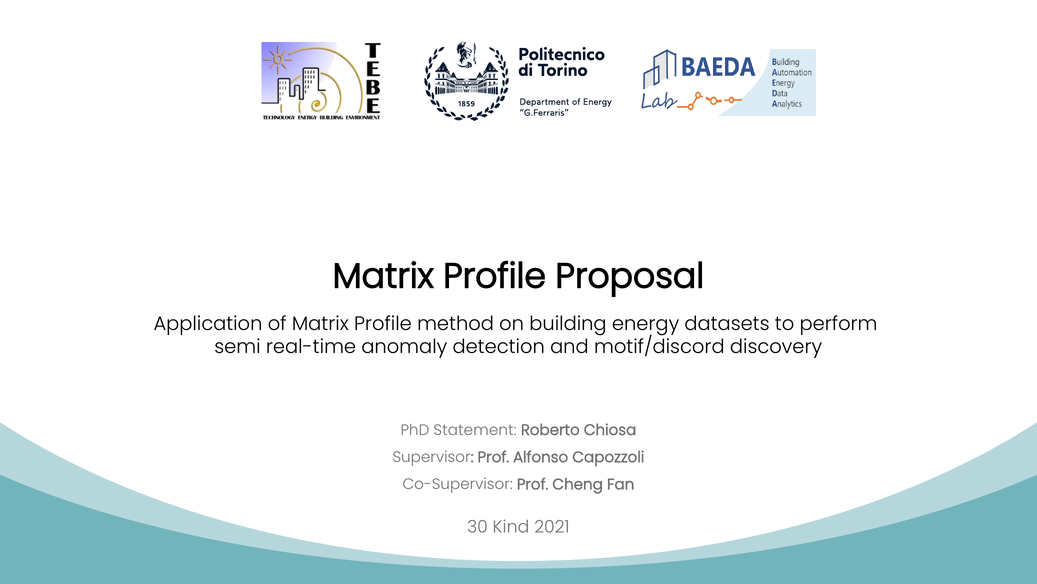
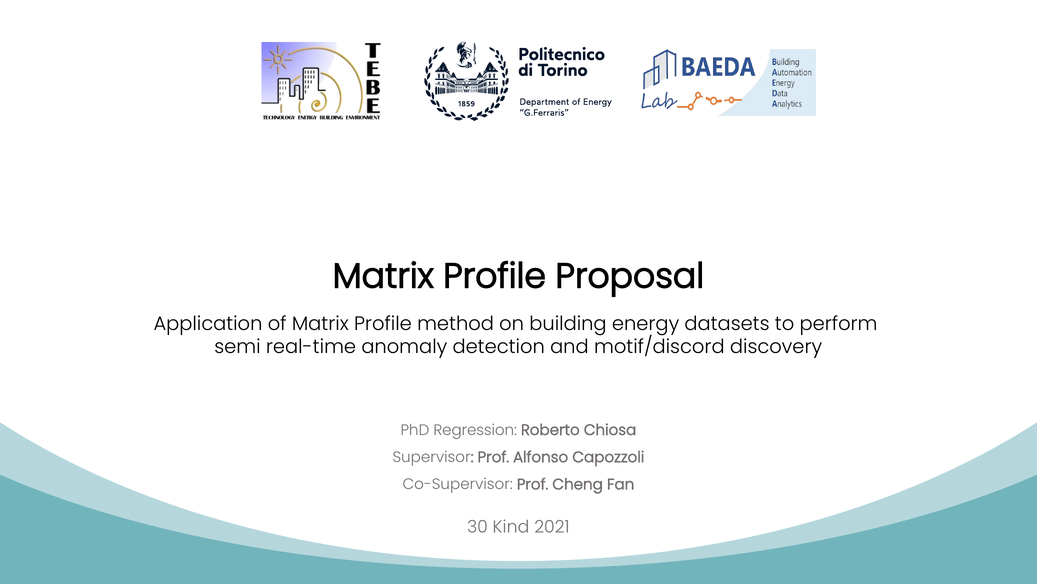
Statement: Statement -> Regression
